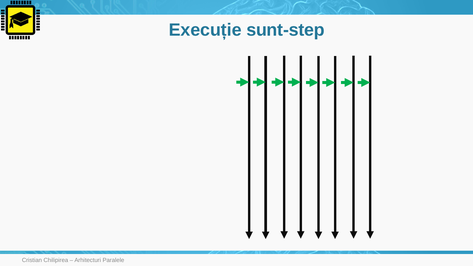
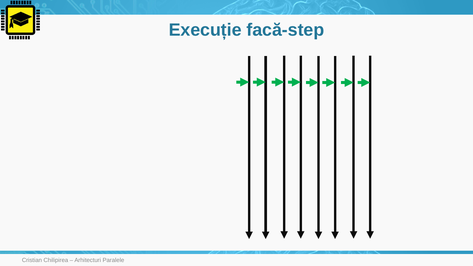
sunt-step: sunt-step -> facă-step
